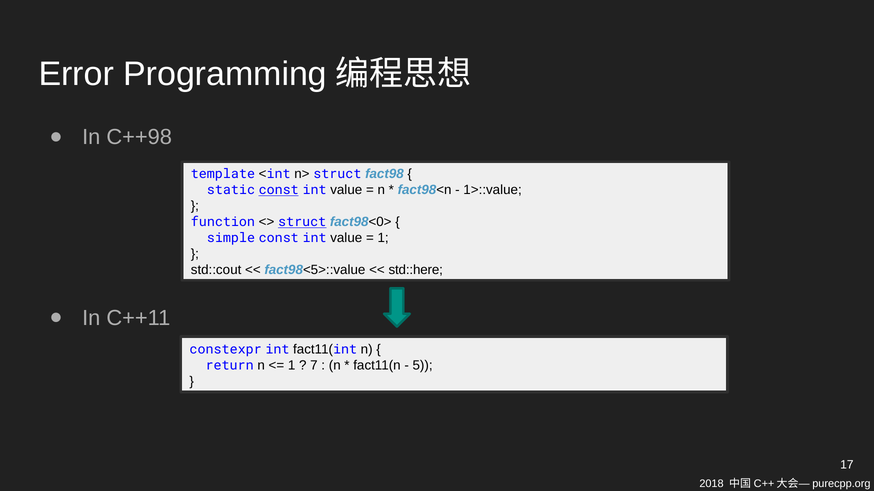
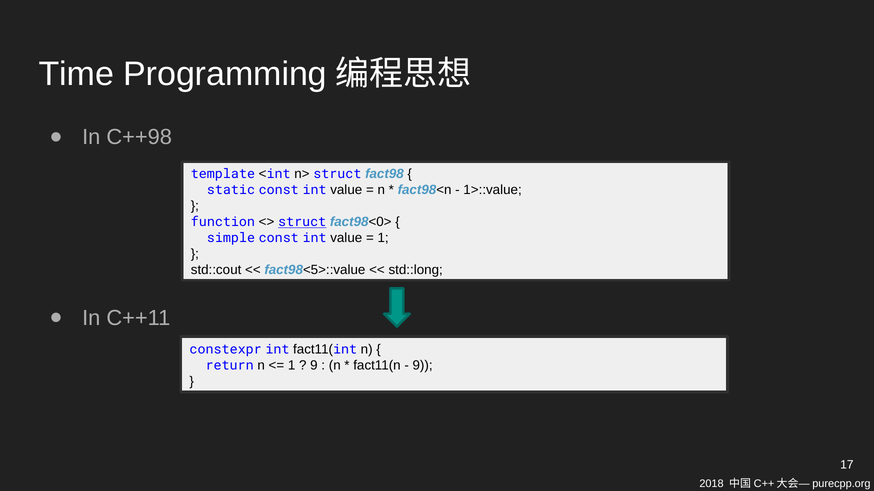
Error: Error -> Time
const at (279, 190) underline: present -> none
std::here: std::here -> std::long
7 at (314, 366): 7 -> 9
5 at (423, 366): 5 -> 9
